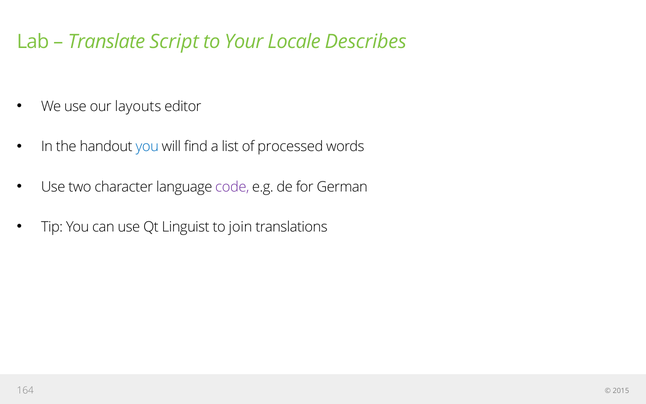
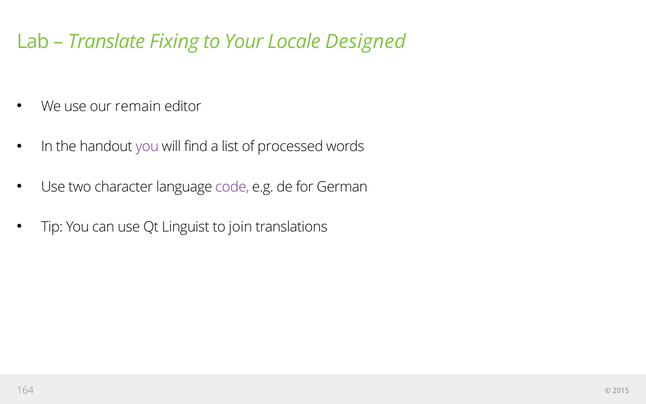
Script: Script -> Fixing
Describes: Describes -> Designed
layouts: layouts -> remain
you at (147, 147) colour: blue -> purple
